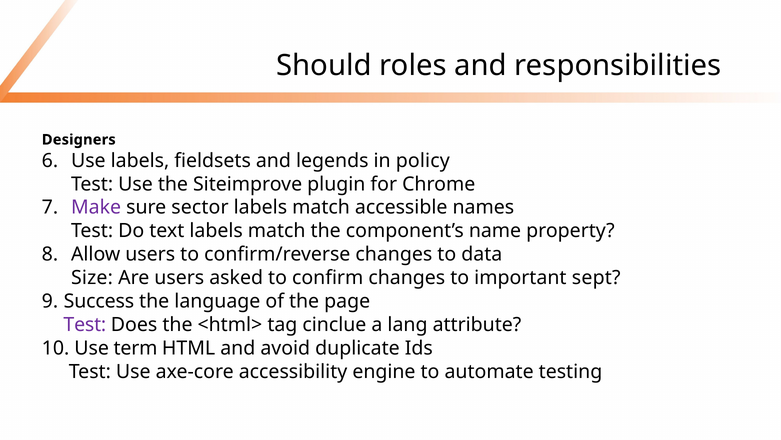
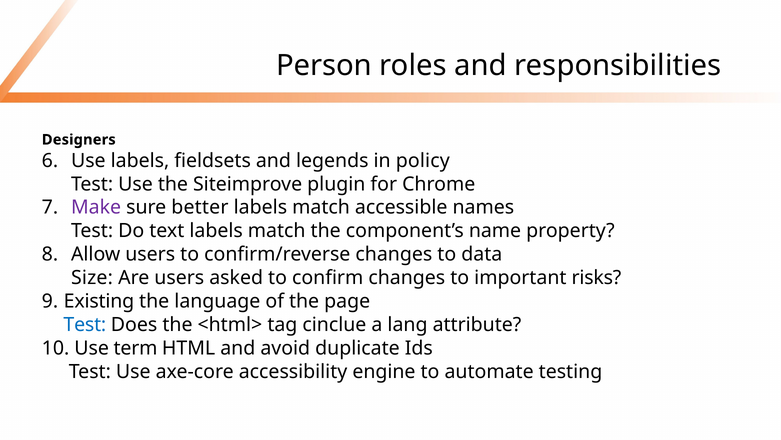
Should: Should -> Person
sector: sector -> better
sept: sept -> risks
Success: Success -> Existing
Test at (85, 324) colour: purple -> blue
